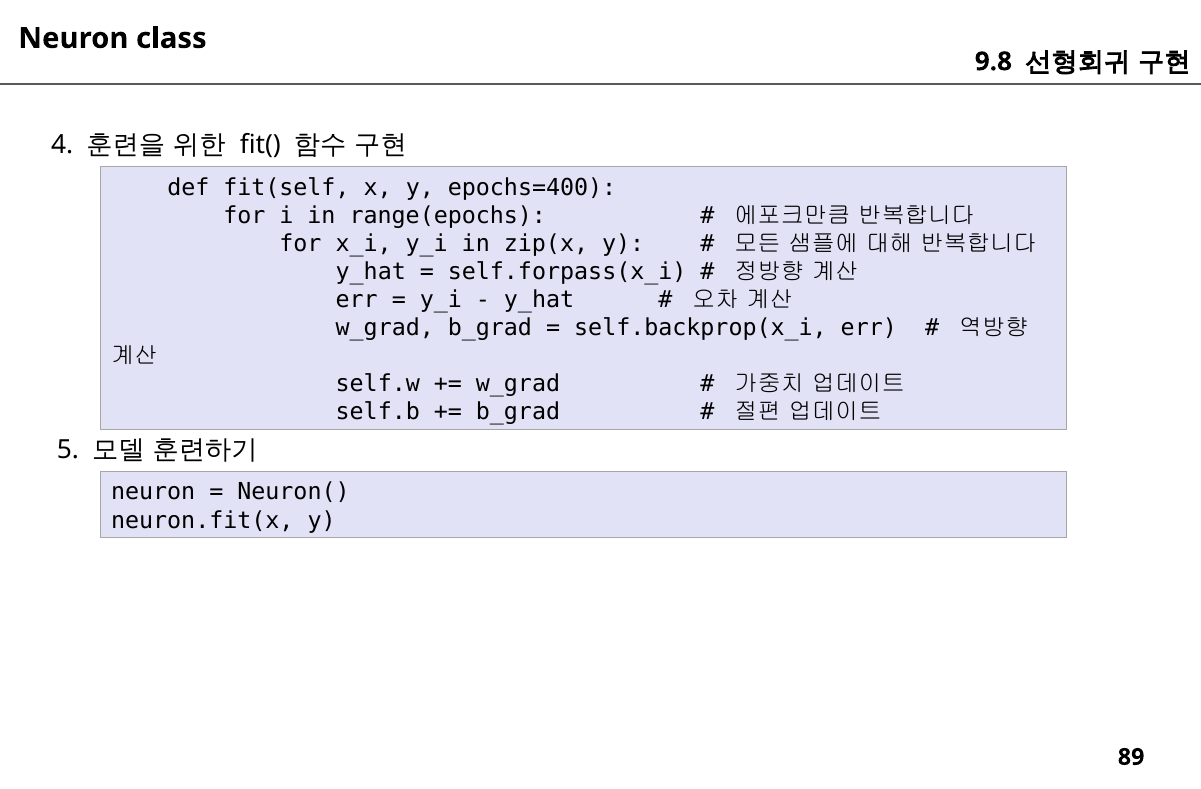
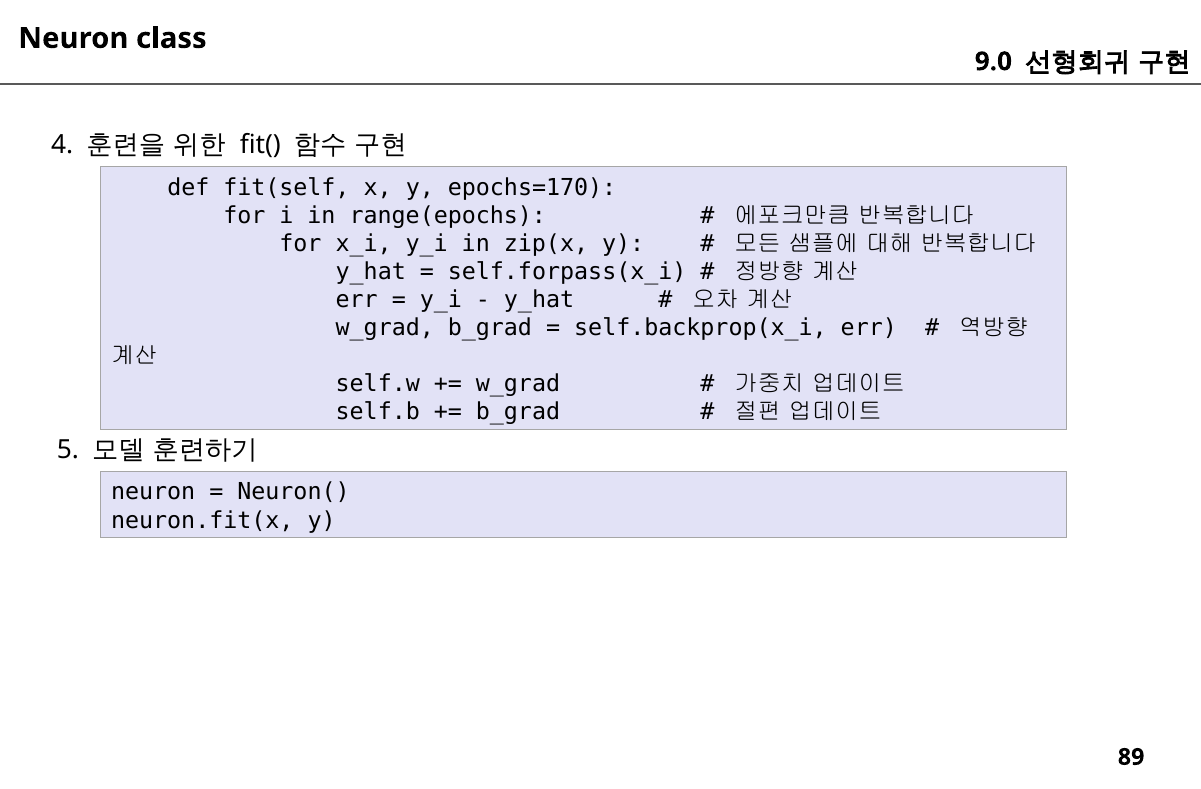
9.8: 9.8 -> 9.0
epochs=400: epochs=400 -> epochs=170
